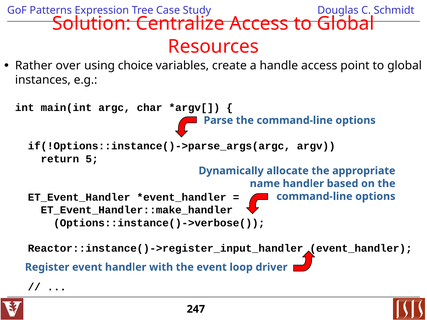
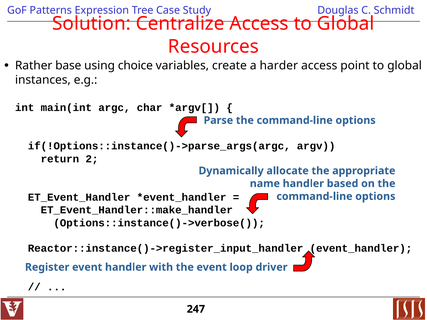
over: over -> base
handle: handle -> harder
5: 5 -> 2
